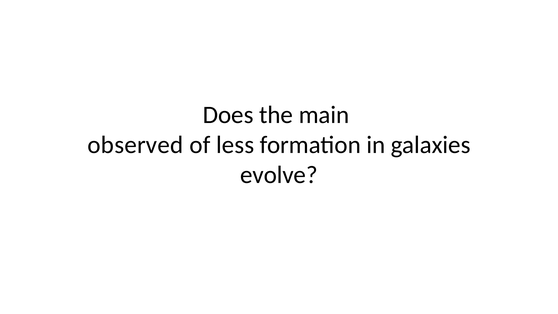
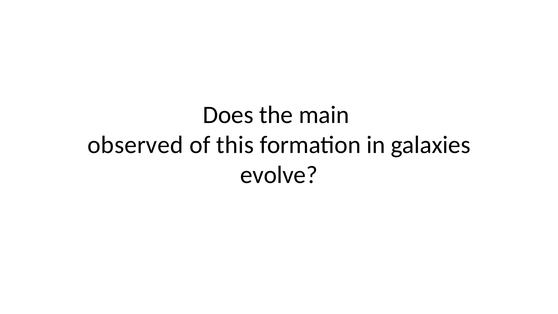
less: less -> this
